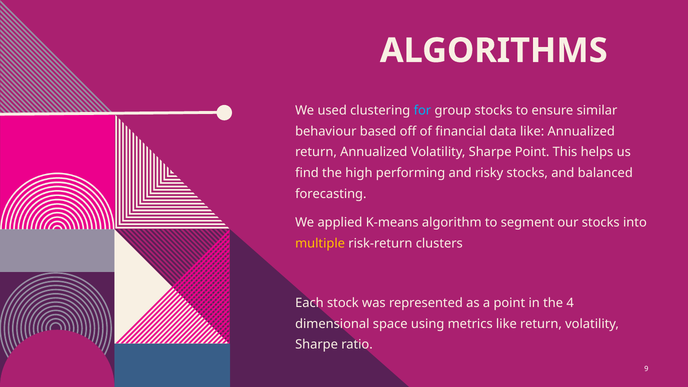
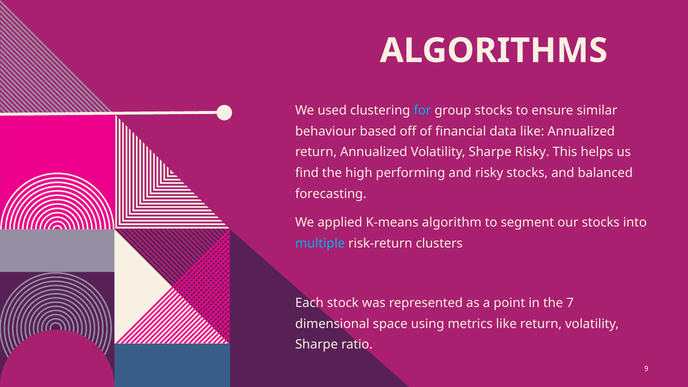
Sharpe Point: Point -> Risky
multiple colour: yellow -> light blue
4: 4 -> 7
